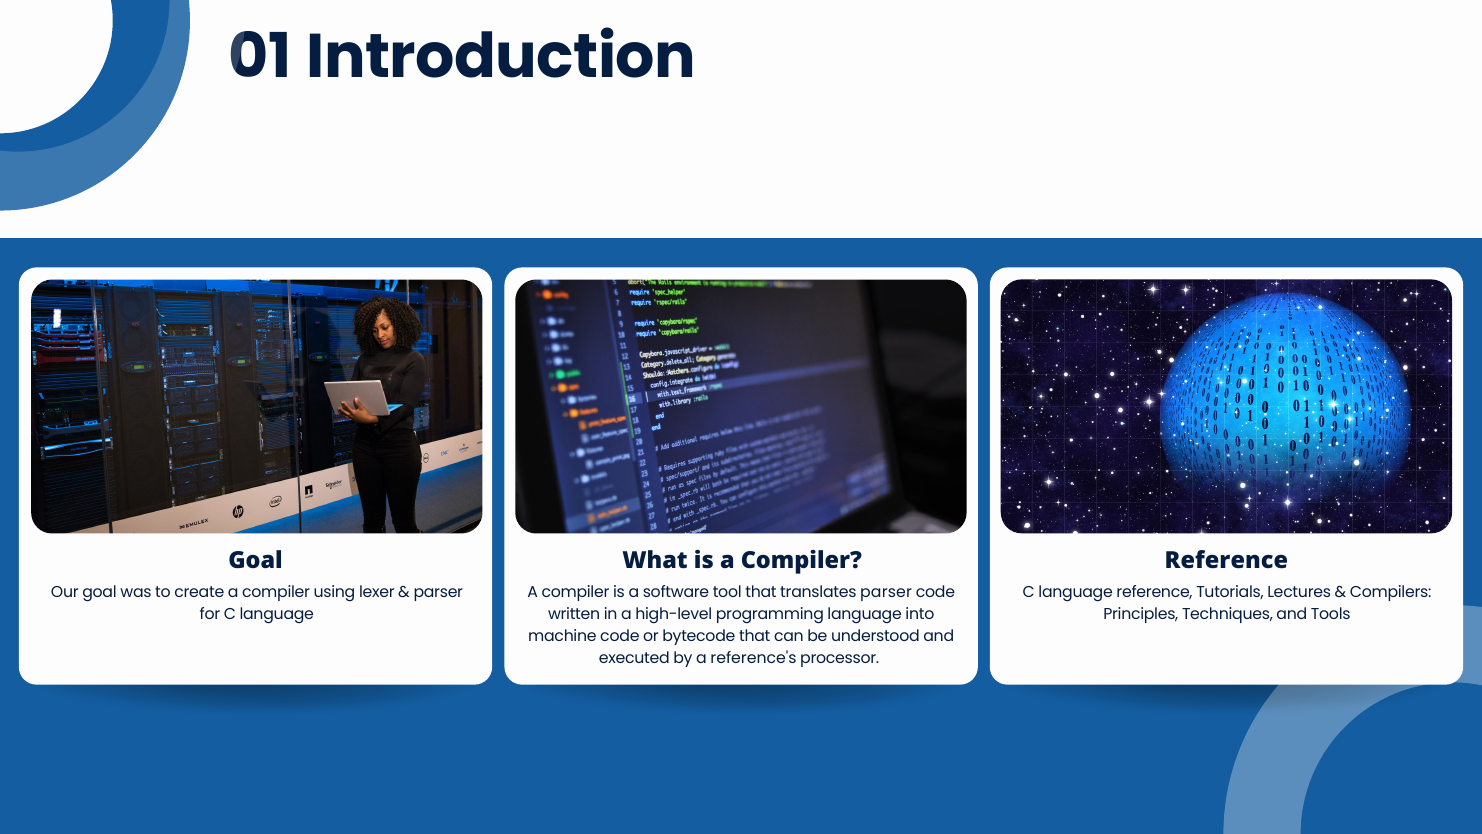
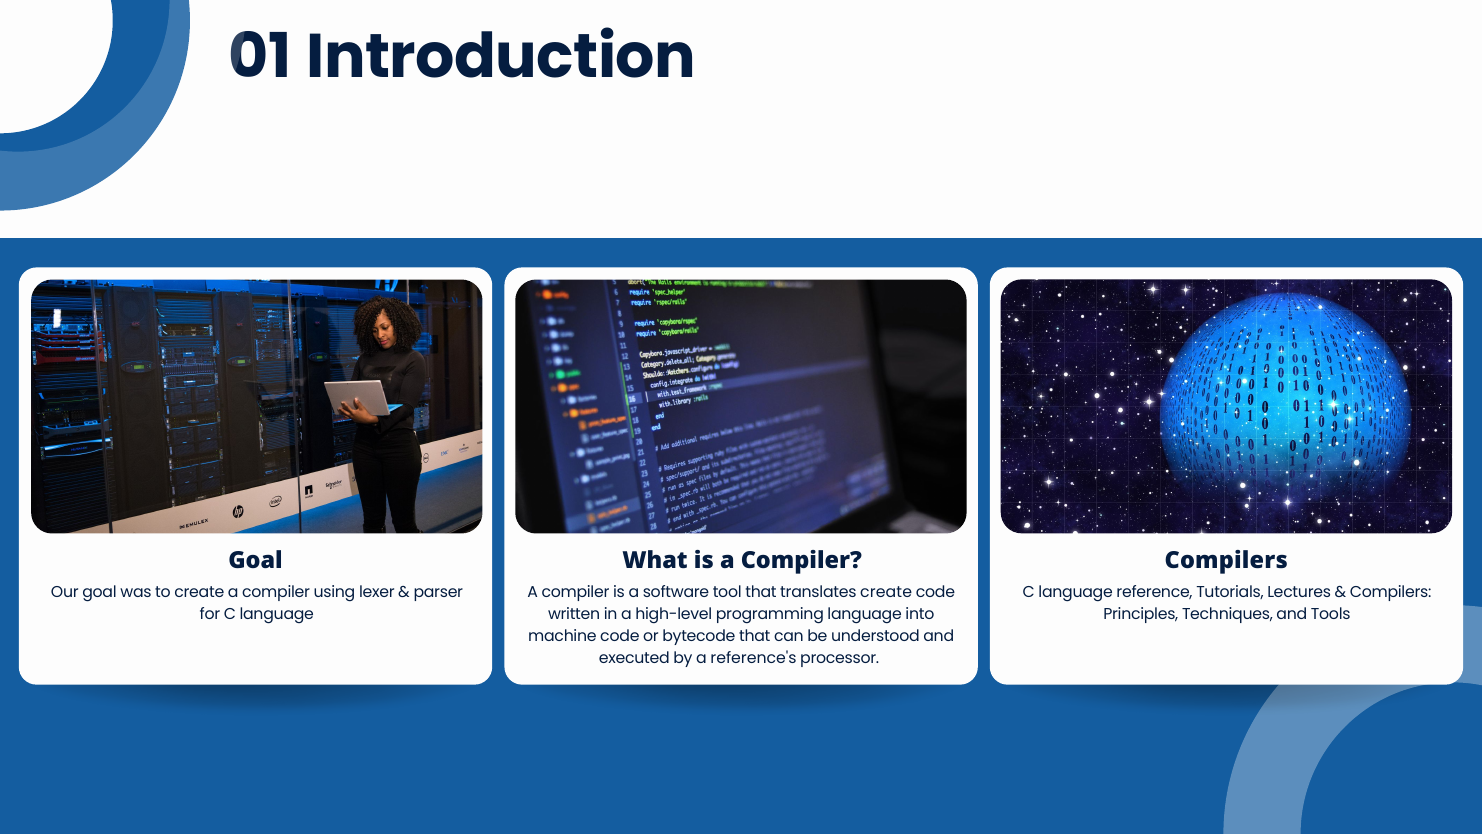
Compiler Reference: Reference -> Compilers
translates parser: parser -> create
